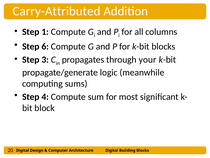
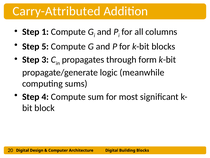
6: 6 -> 5
your: your -> form
